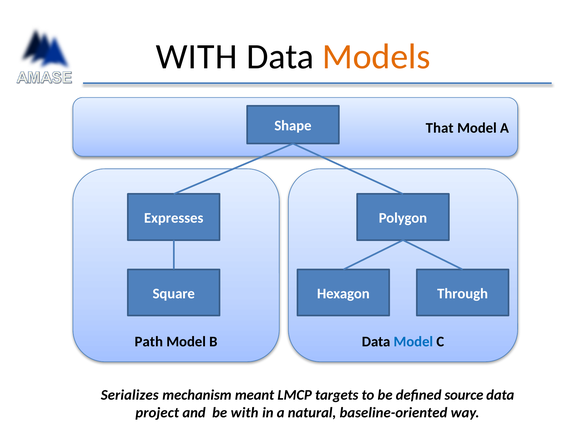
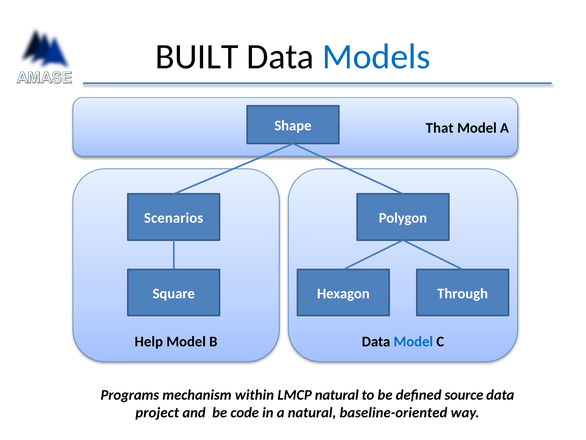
WITH at (197, 57): WITH -> BUILT
Models colour: orange -> blue
Expresses: Expresses -> Scenarios
Path: Path -> Help
Serializes: Serializes -> Programs
meant: meant -> within
LMCP targets: targets -> natural
be with: with -> code
